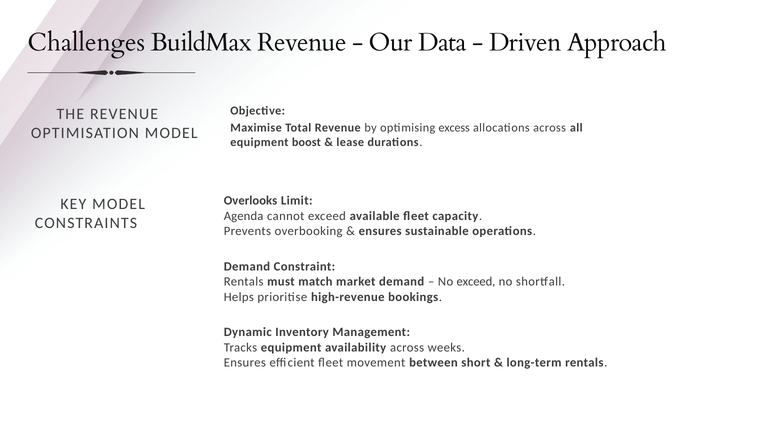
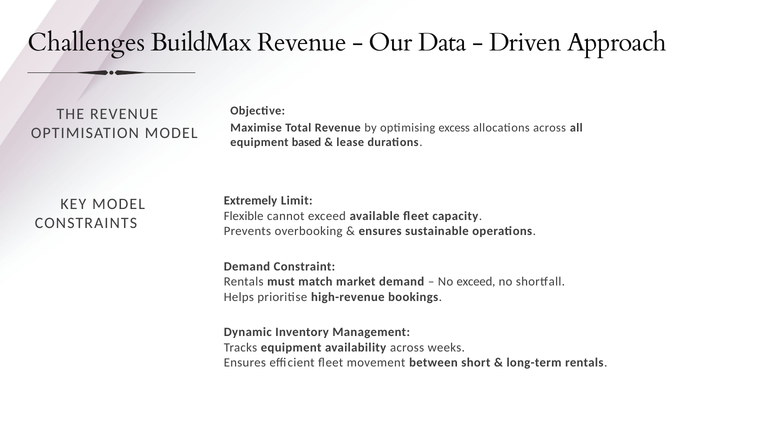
boost: boost -> based
Overlooks: Overlooks -> Extremely
Agenda: Agenda -> Flexible
